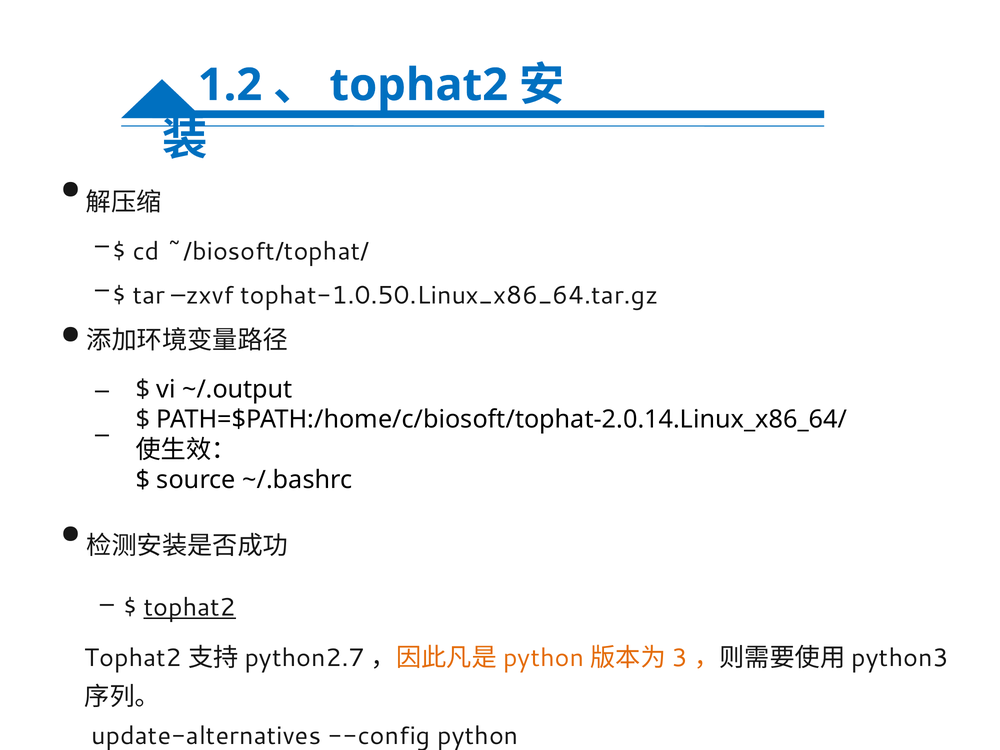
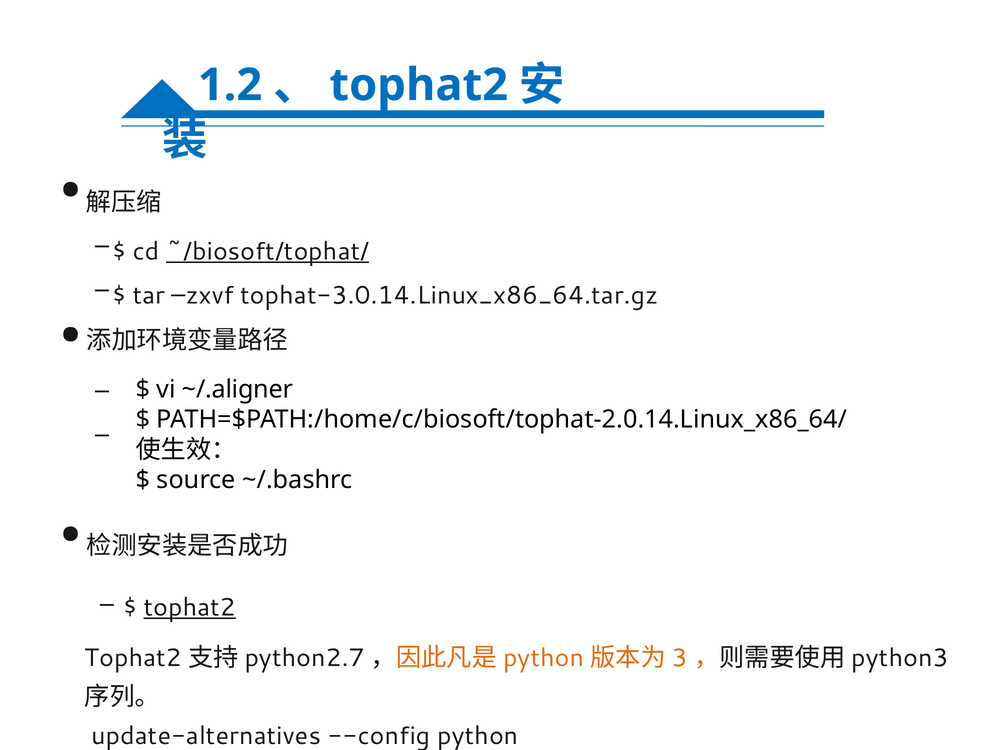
~/biosoft/tophat/ underline: none -> present
tophat-1.0.50.Linux_x86_64.tar.gz: tophat-1.0.50.Linux_x86_64.tar.gz -> tophat-3.0.14.Linux_x86_64.tar.gz
~/.output: ~/.output -> ~/.aligner
